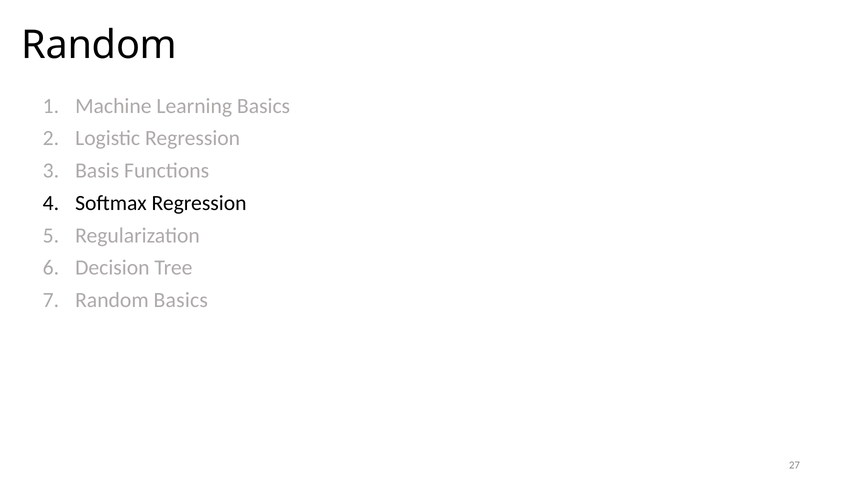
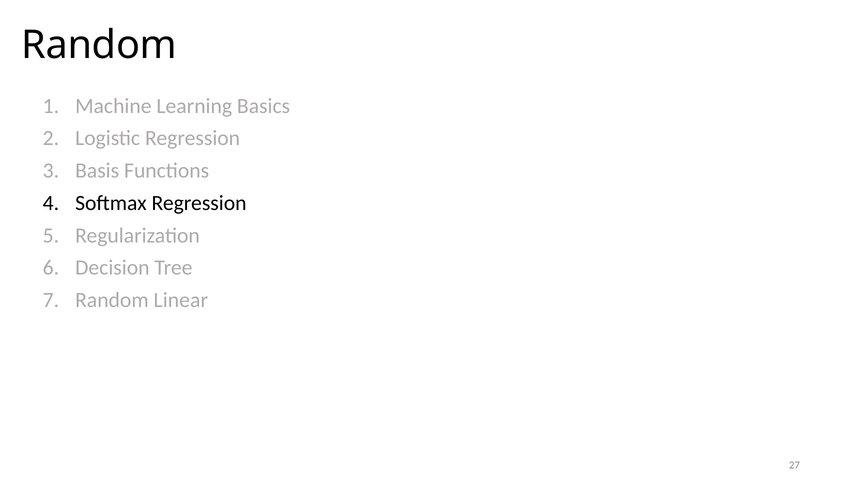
Random Basics: Basics -> Linear
